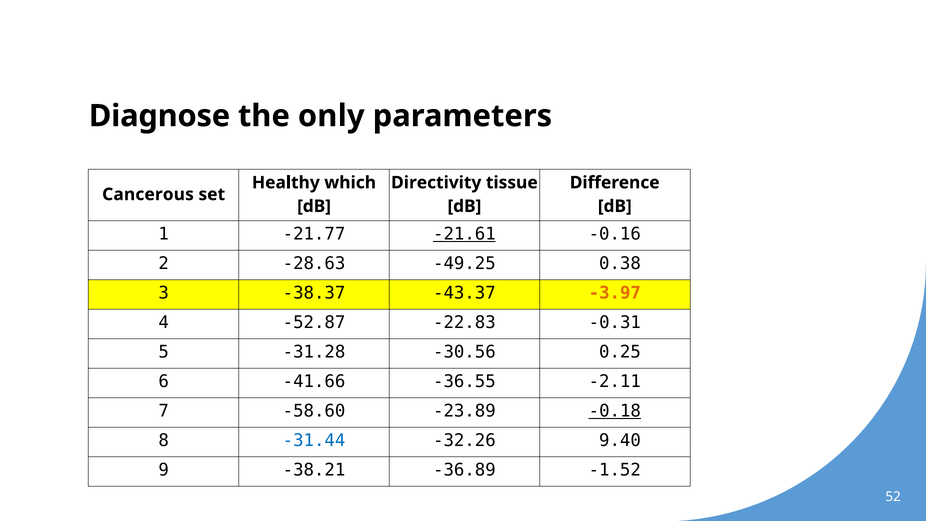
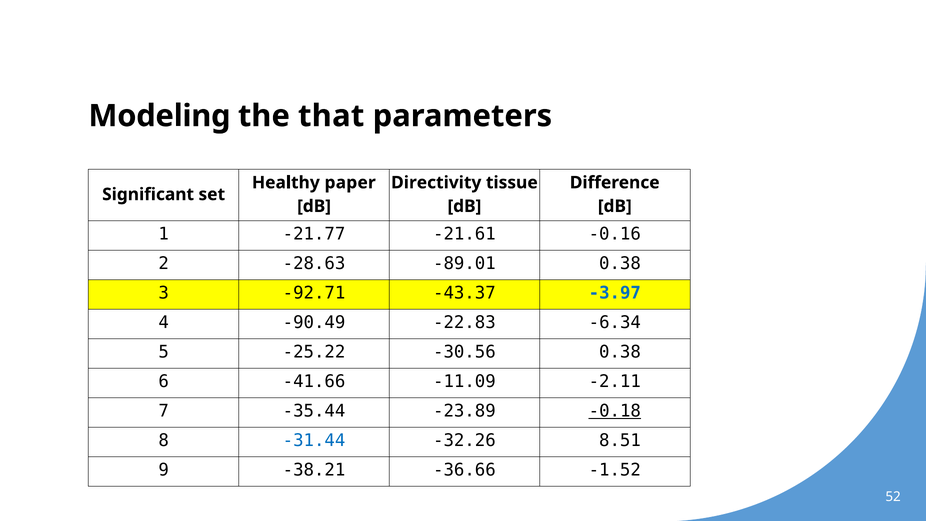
Diagnose: Diagnose -> Modeling
only: only -> that
which: which -> paper
Cancerous: Cancerous -> Significant
-21.61 underline: present -> none
-49.25: -49.25 -> -89.01
-38.37: -38.37 -> -92.71
-3.97 colour: orange -> blue
-52.87: -52.87 -> -90.49
-0.31: -0.31 -> -6.34
-31.28: -31.28 -> -25.22
-30.56 0.25: 0.25 -> 0.38
-36.55: -36.55 -> -11.09
-58.60: -58.60 -> -35.44
9.40: 9.40 -> 8.51
-36.89: -36.89 -> -36.66
